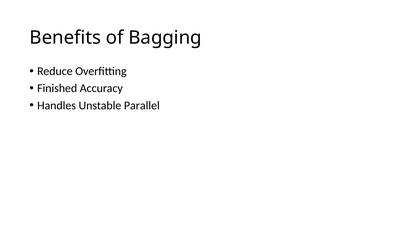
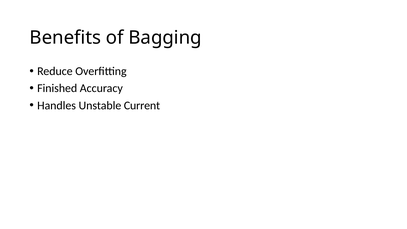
Parallel: Parallel -> Current
